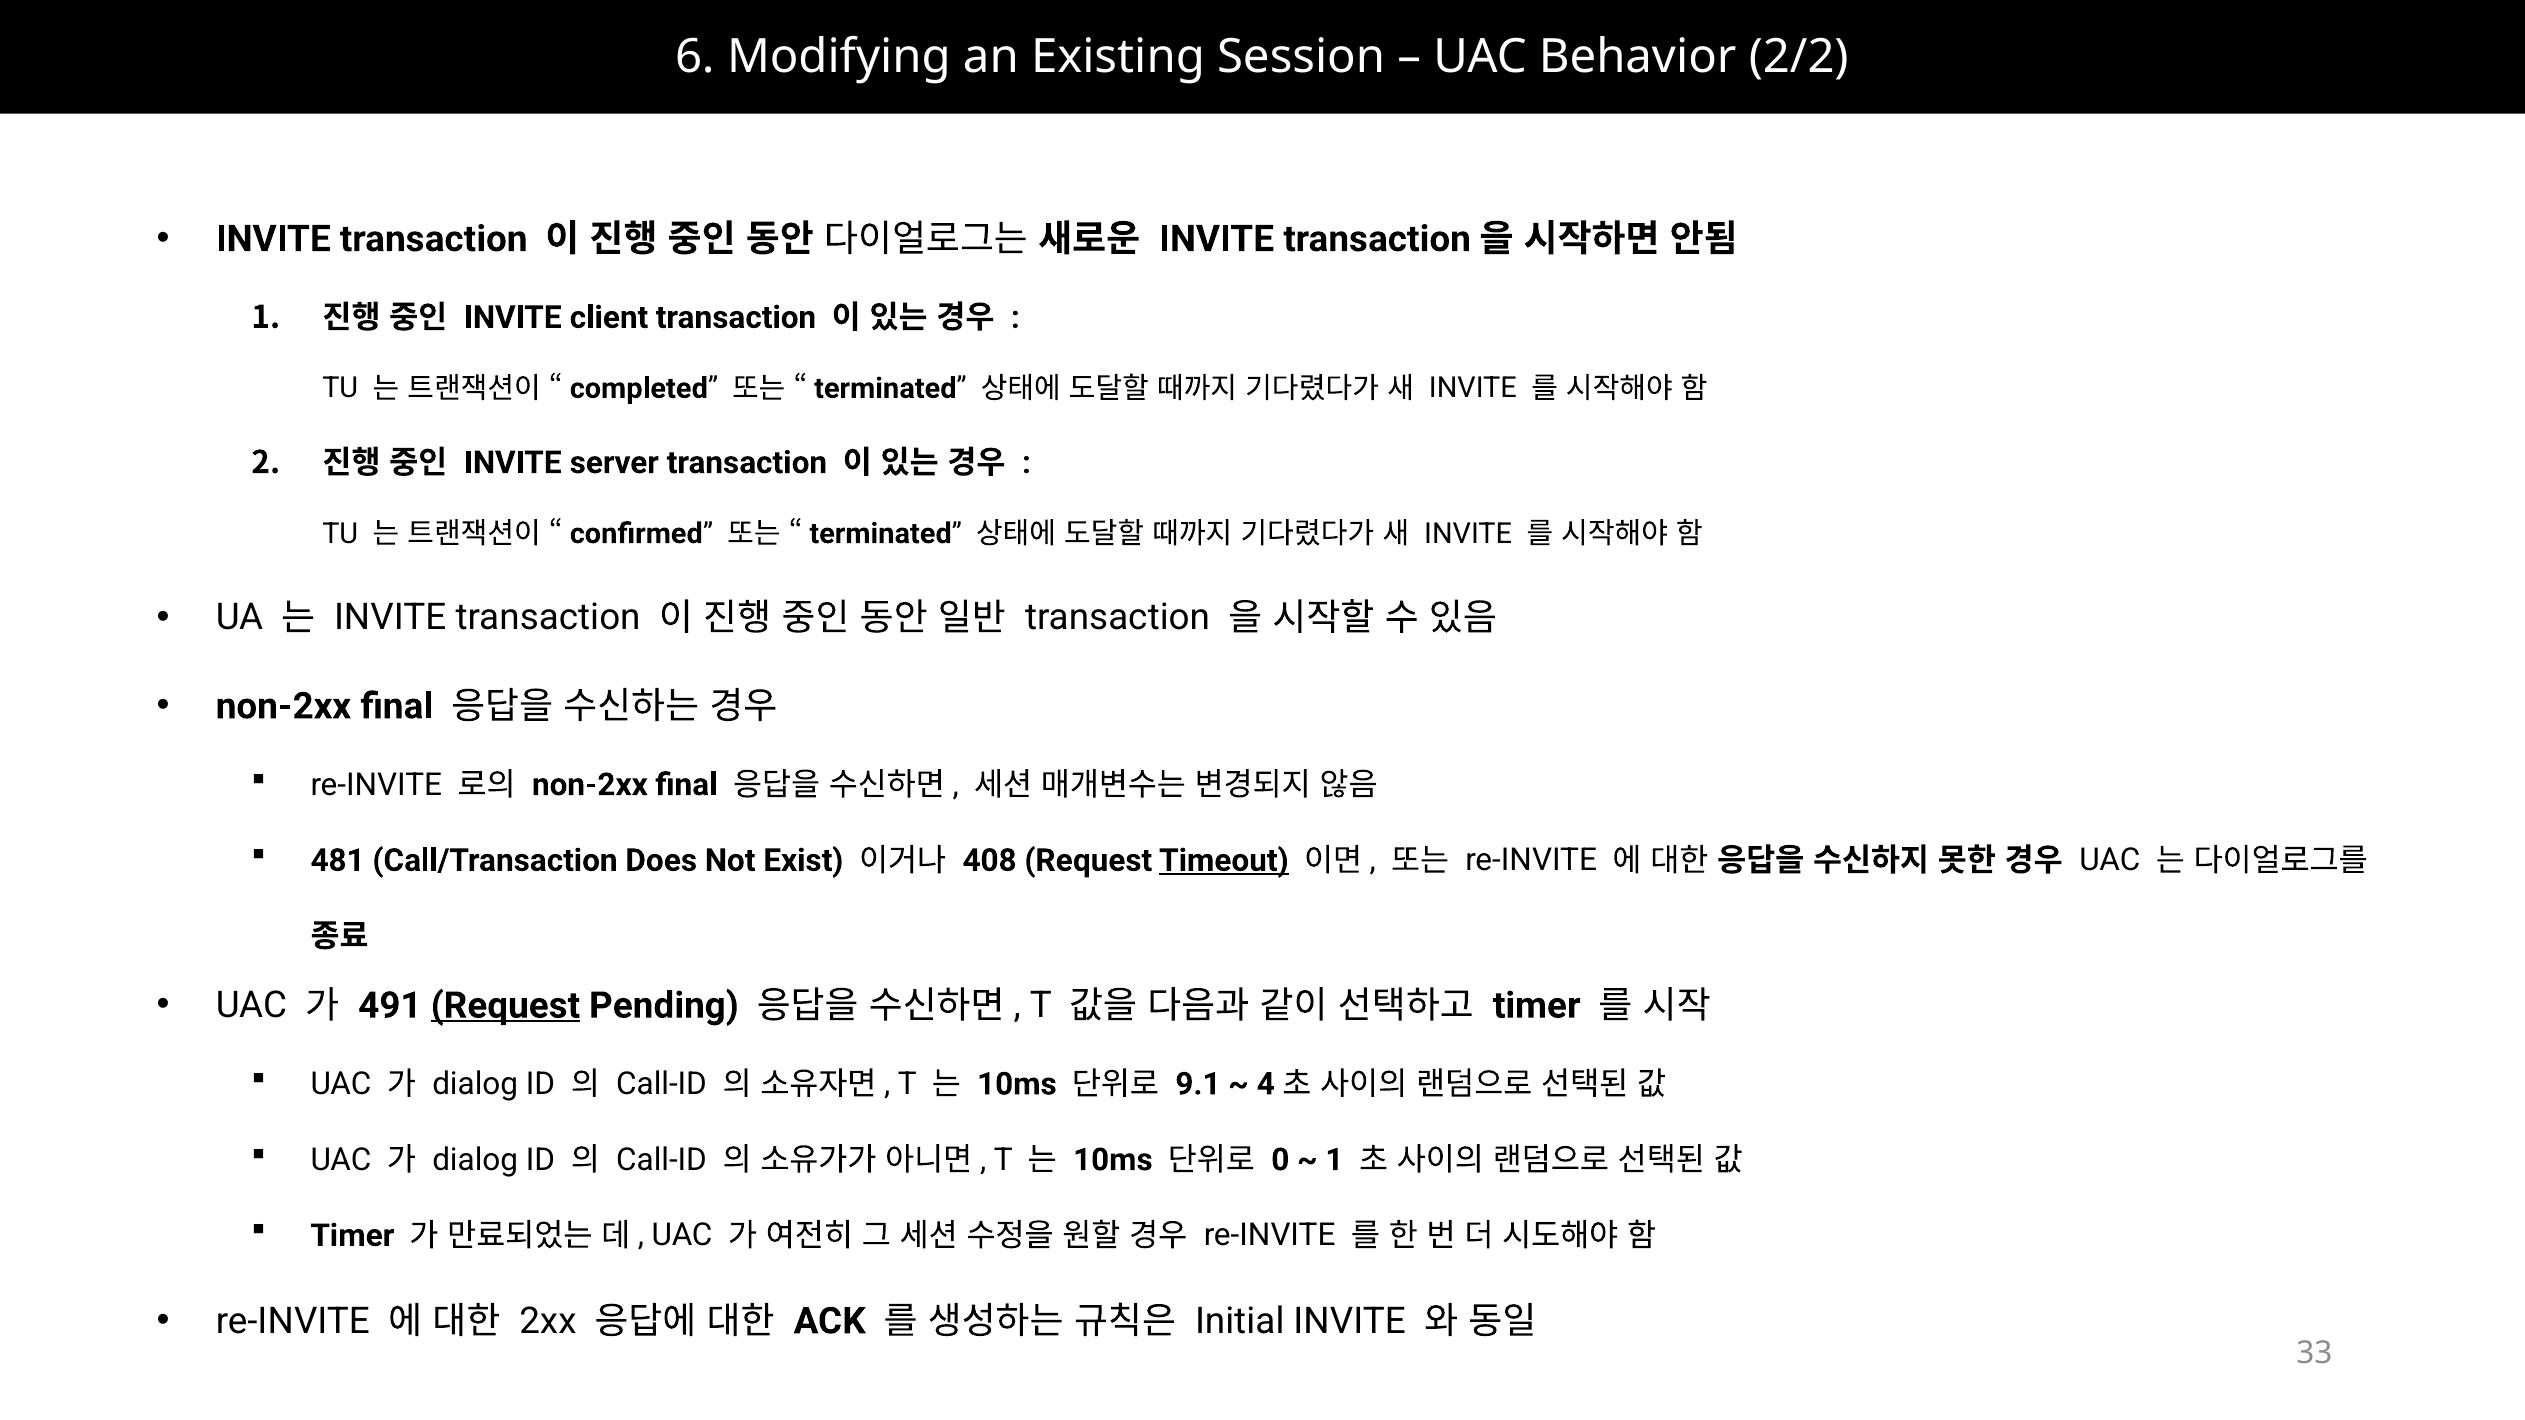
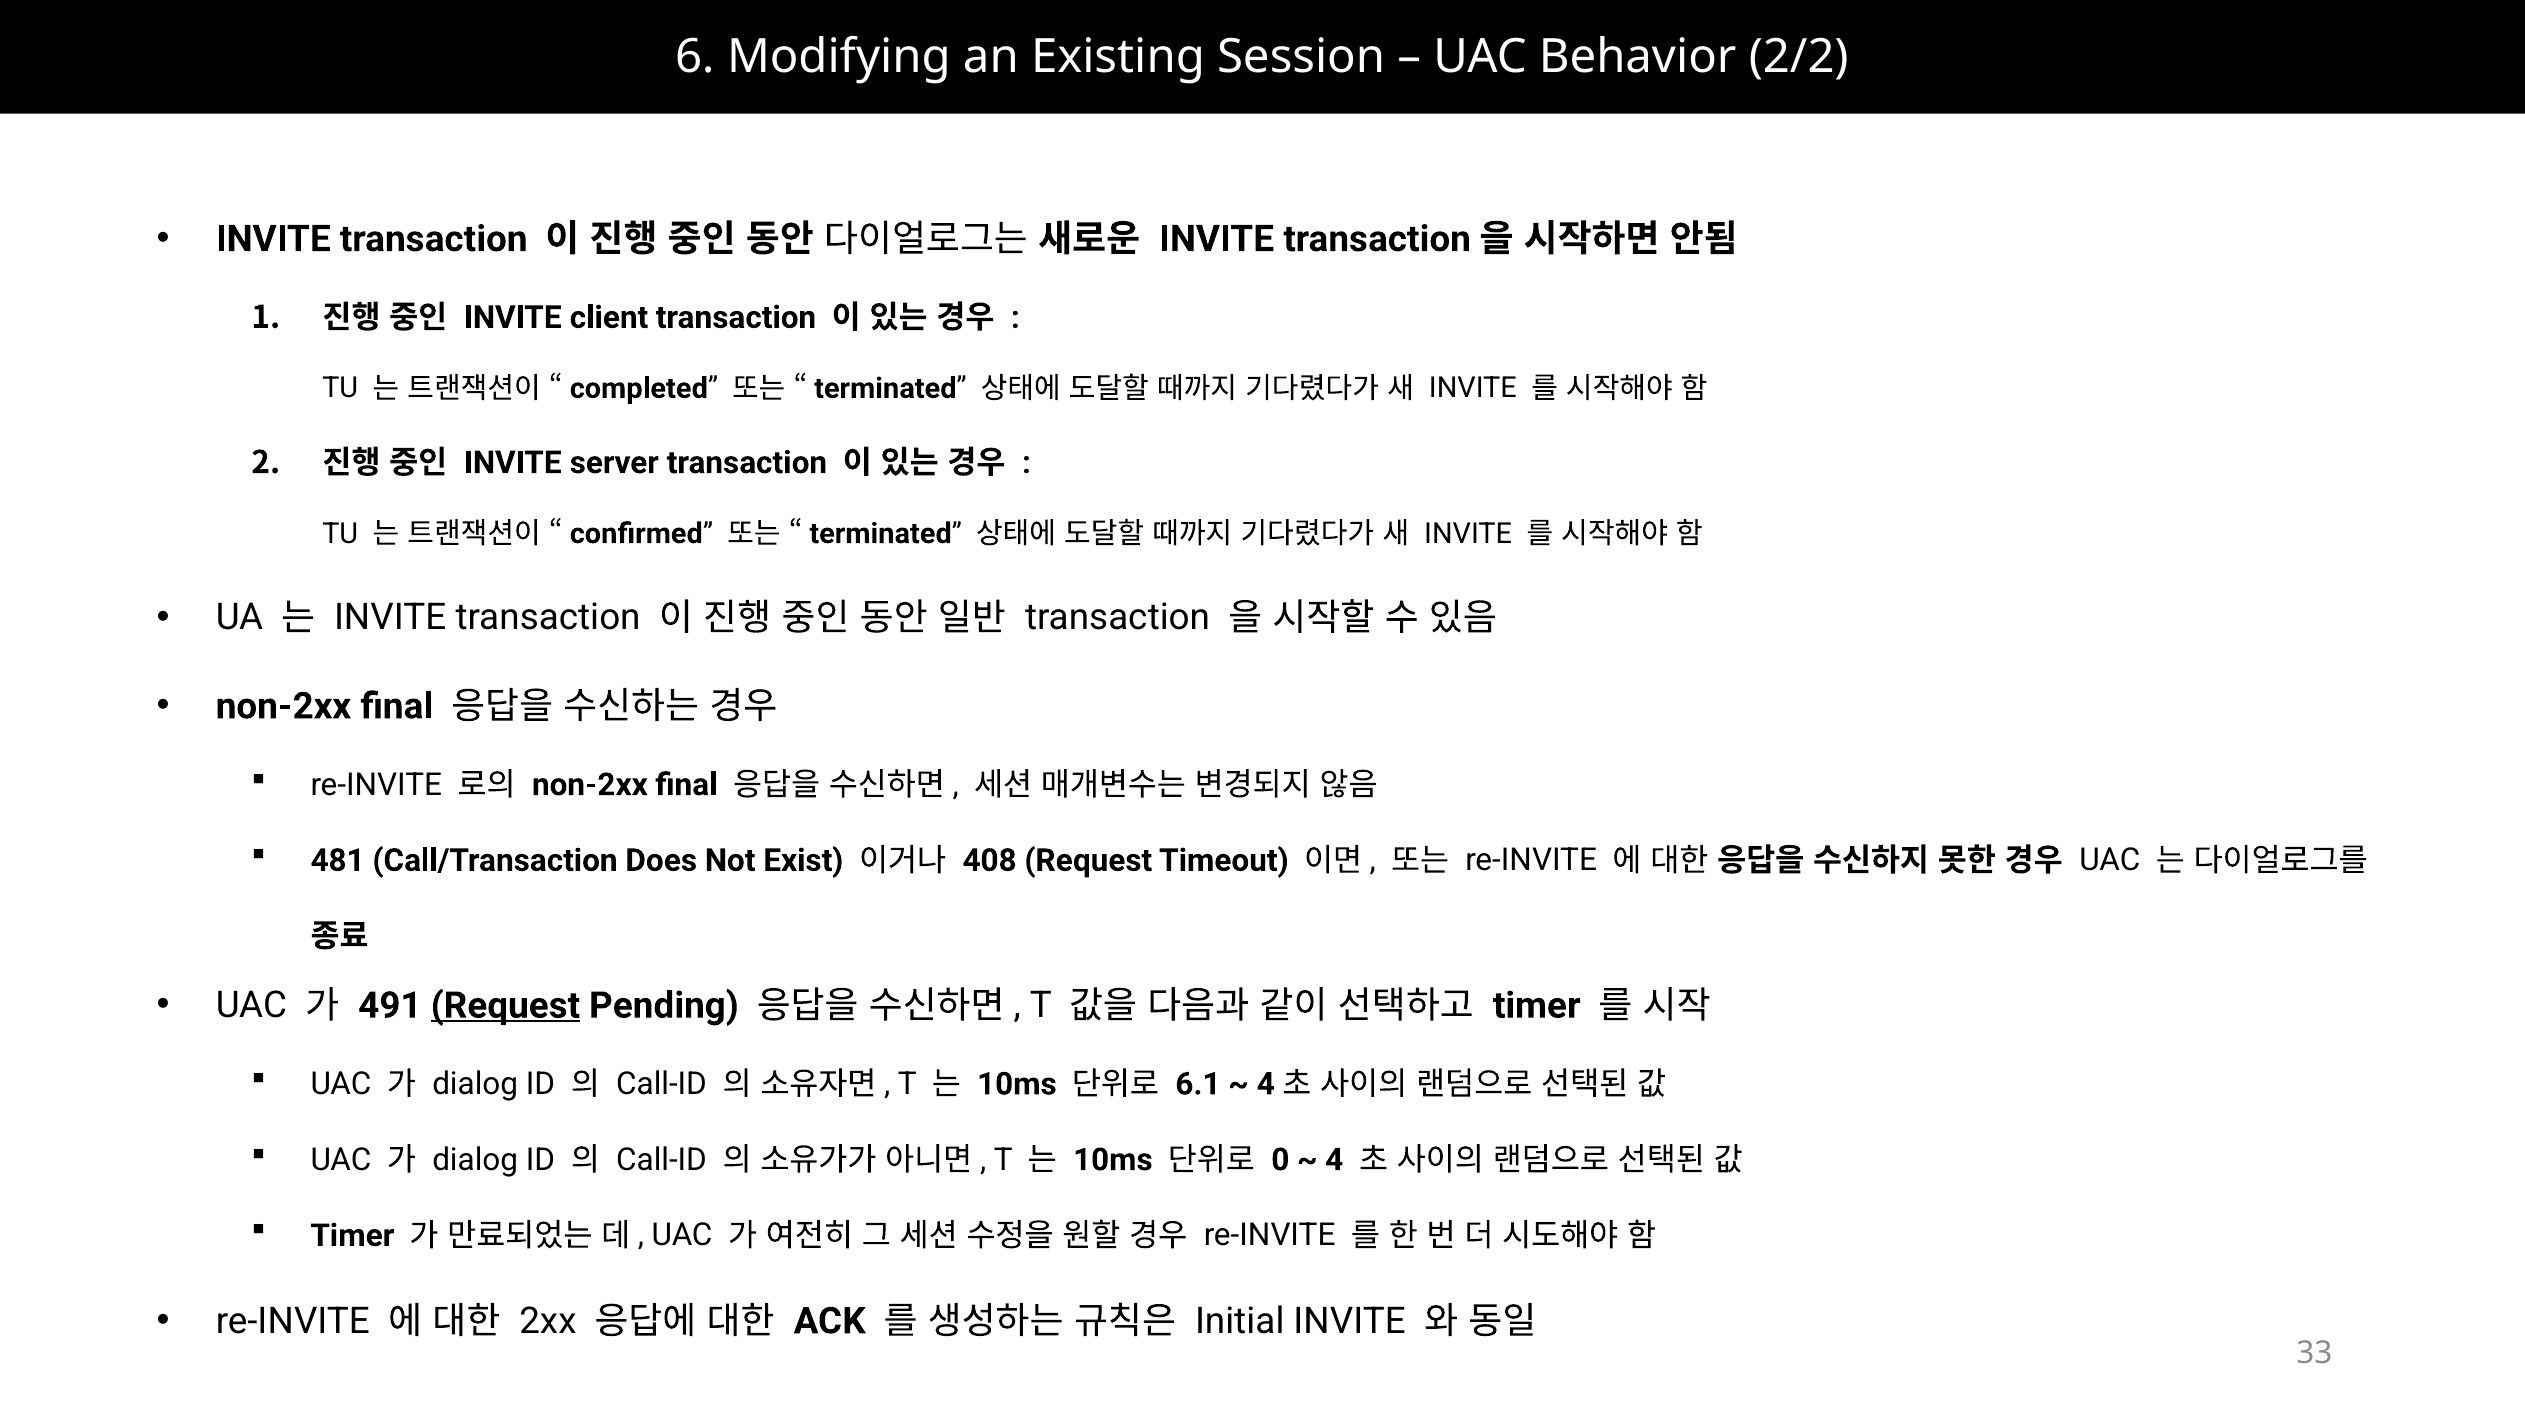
Timeout underline: present -> none
9.1: 9.1 -> 6.1
1 at (1334, 1160): 1 -> 4
